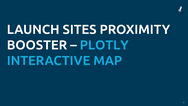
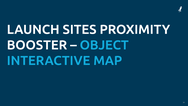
PLOTLY: PLOTLY -> OBJECT
